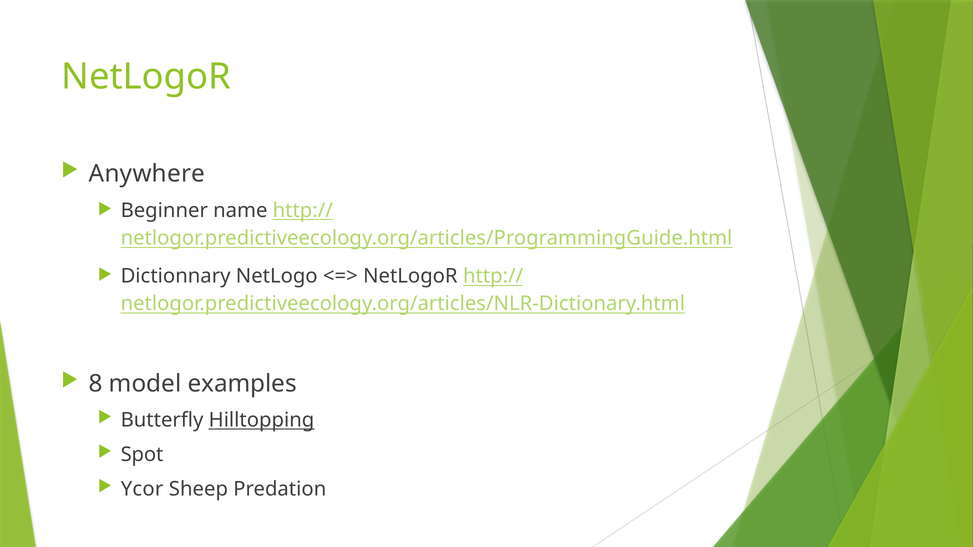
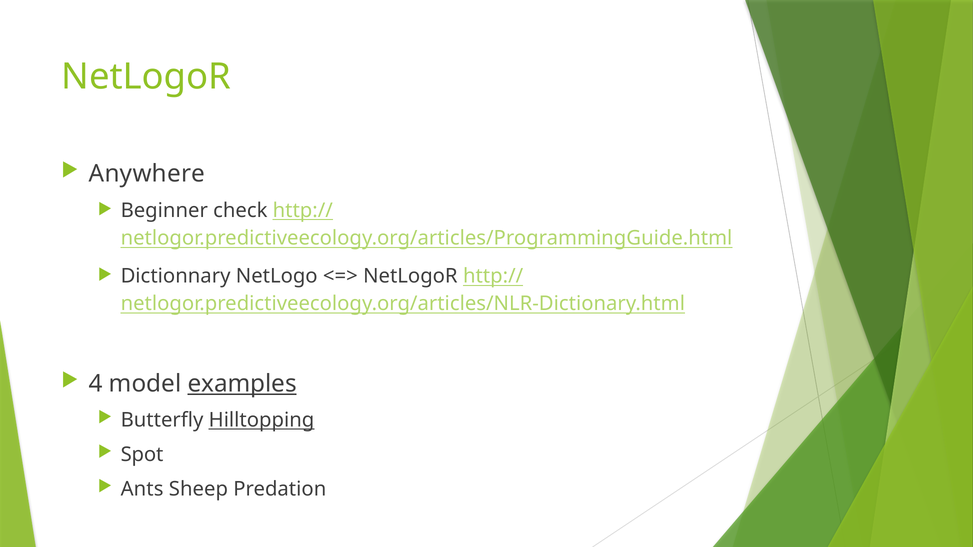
name: name -> check
8: 8 -> 4
examples underline: none -> present
Ycor: Ycor -> Ants
